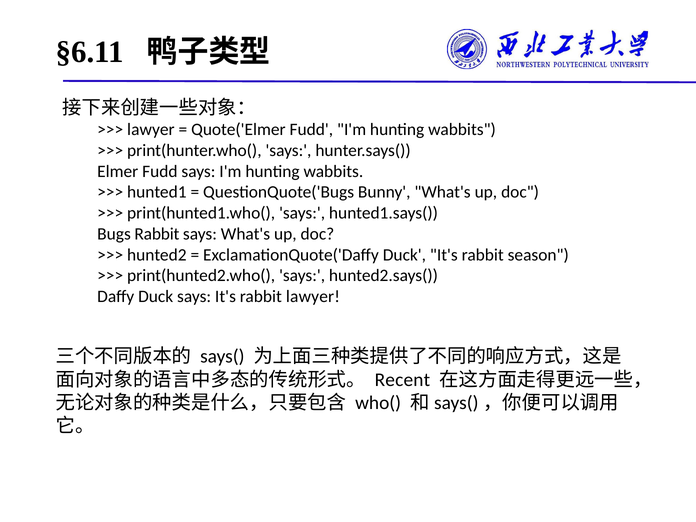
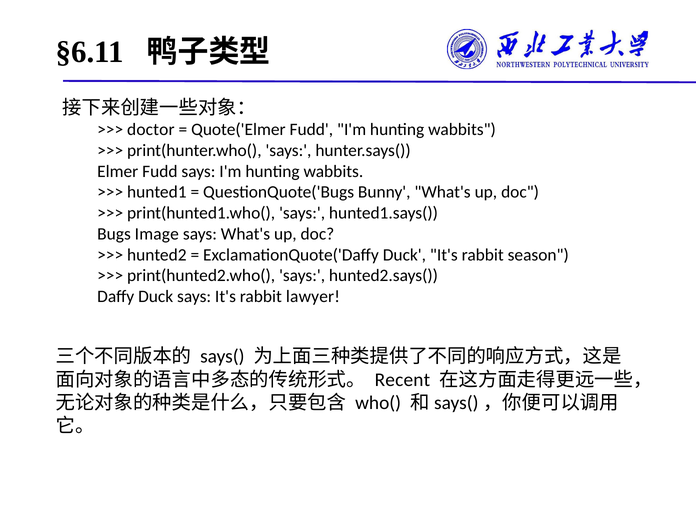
lawyer at (151, 130): lawyer -> doctor
Bugs Rabbit: Rabbit -> Image
